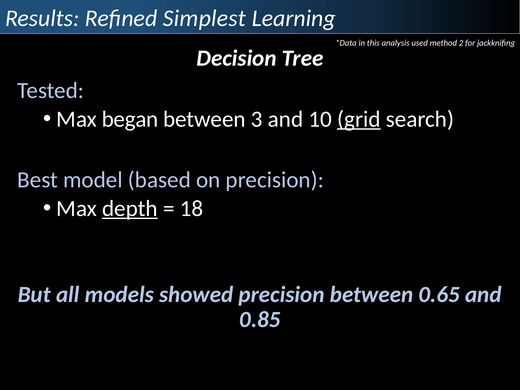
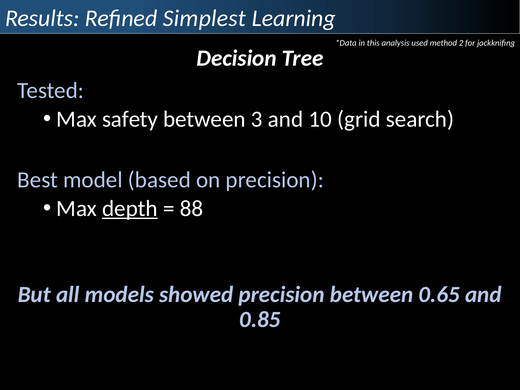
began: began -> safety
grid underline: present -> none
18: 18 -> 88
